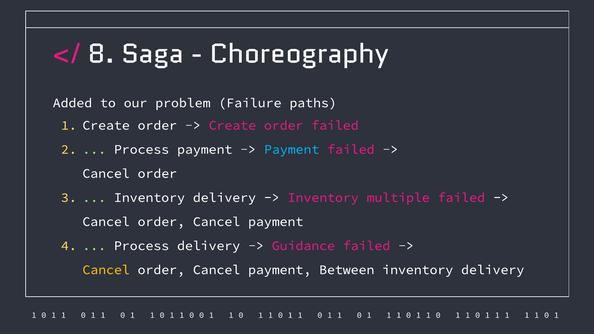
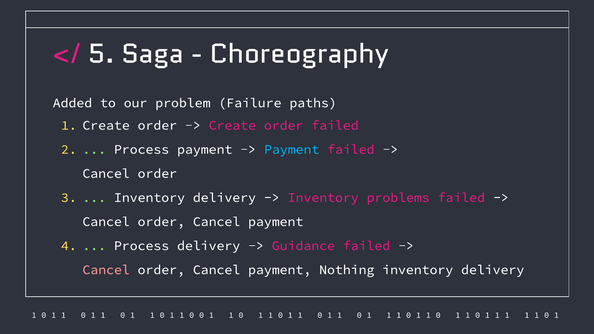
8: 8 -> 5
multiple: multiple -> problems
Cancel at (106, 270) colour: yellow -> pink
Between: Between -> Nothing
